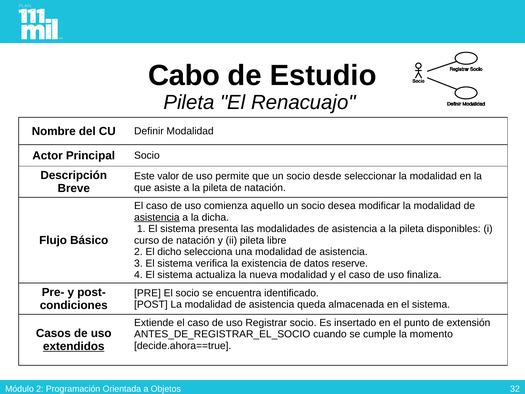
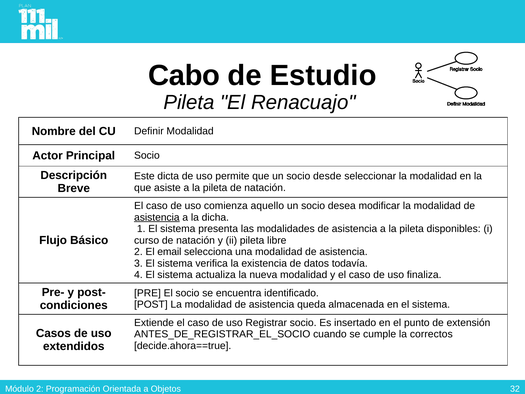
valor: valor -> dicta
dicho: dicho -> email
reserve: reserve -> todavía
momento: momento -> correctos
extendidos underline: present -> none
